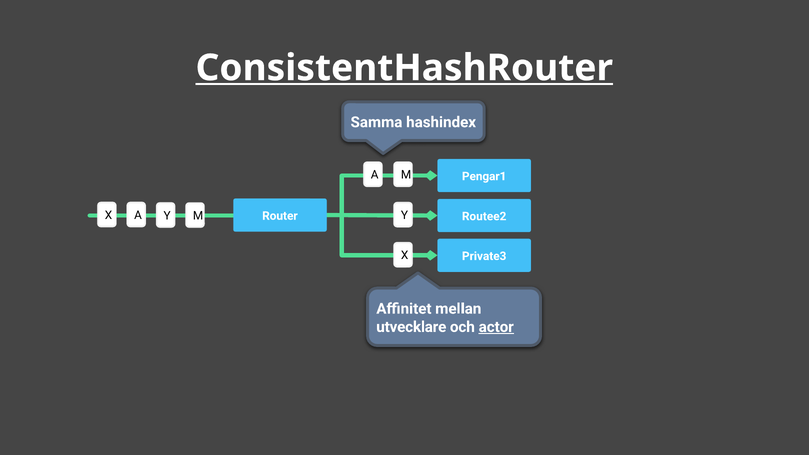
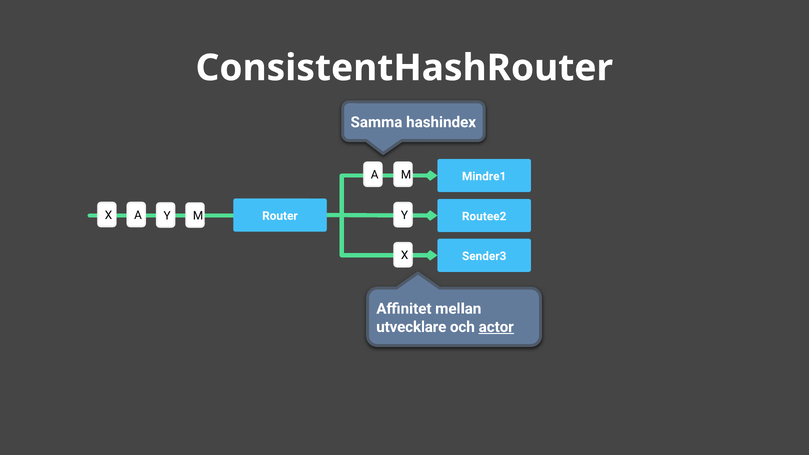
ConsistentHashRouter underline: present -> none
Pengar1: Pengar1 -> Mindre1
Private3: Private3 -> Sender3
